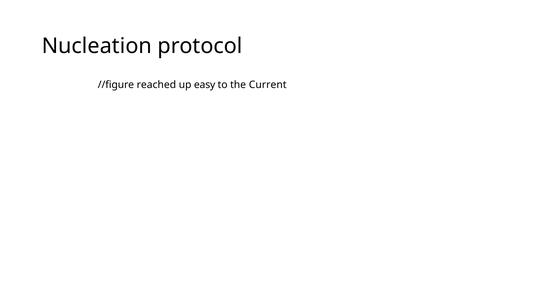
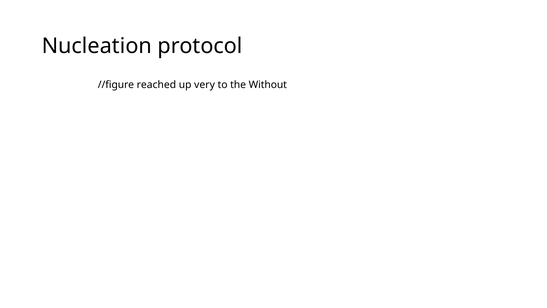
easy: easy -> very
Current: Current -> Without
